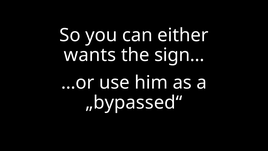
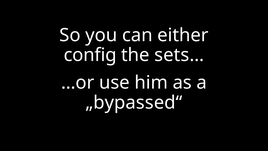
wants: wants -> config
sign…: sign… -> sets…
